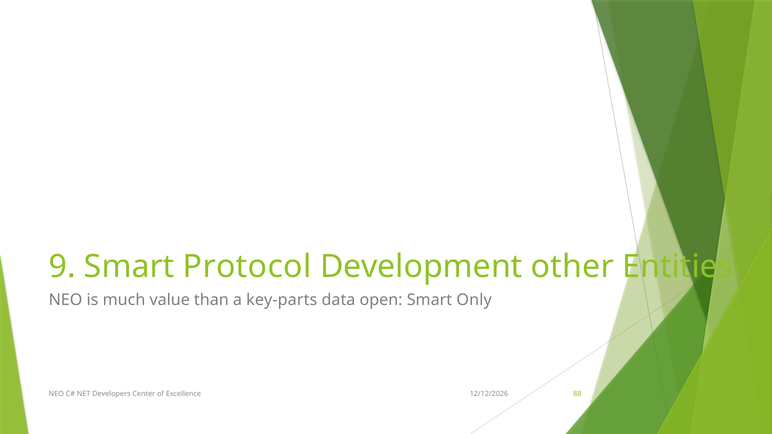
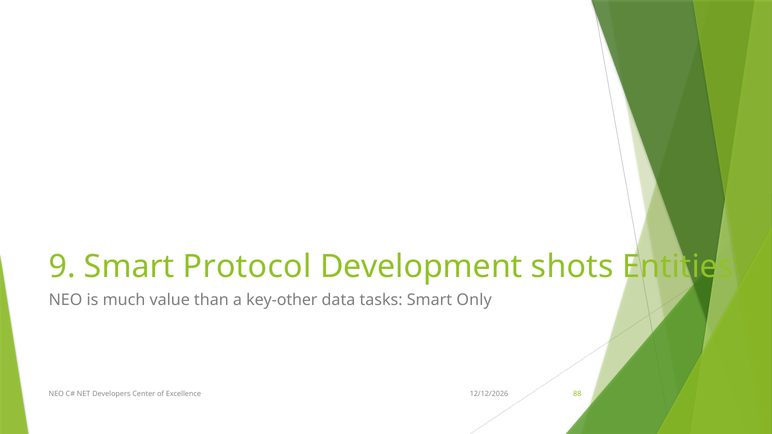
other: other -> shots
key-parts: key-parts -> key-other
open: open -> tasks
